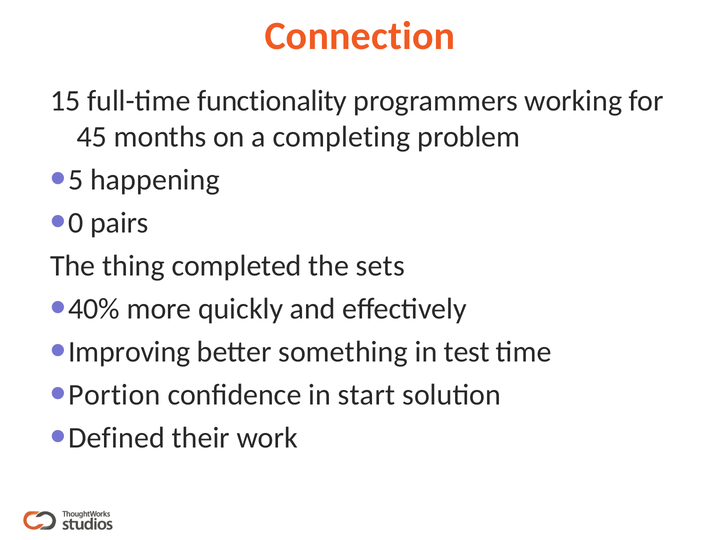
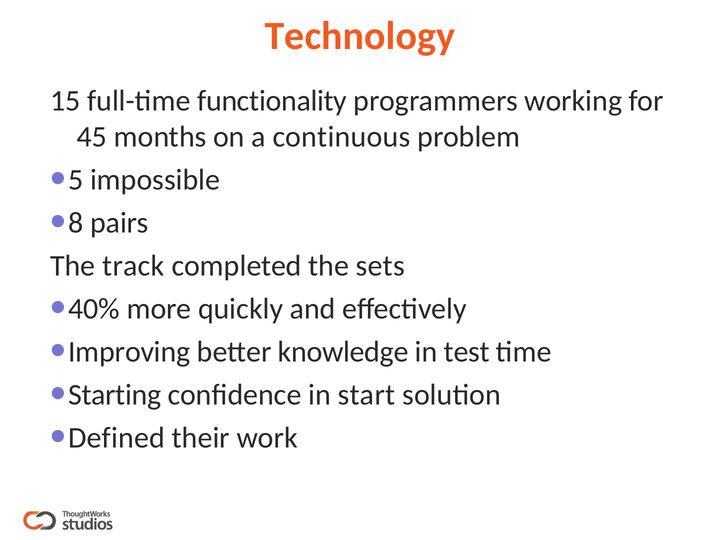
Connection: Connection -> Technology
completing: completing -> continuous
happening: happening -> impossible
0: 0 -> 8
thing: thing -> track
something: something -> knowledge
Portion: Portion -> Starting
